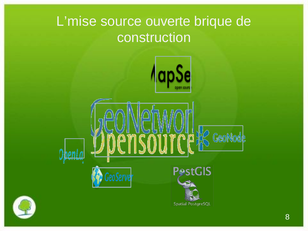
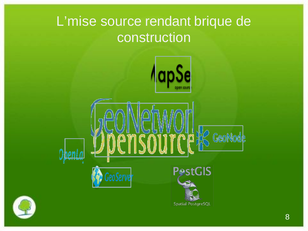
ouverte: ouverte -> rendant
